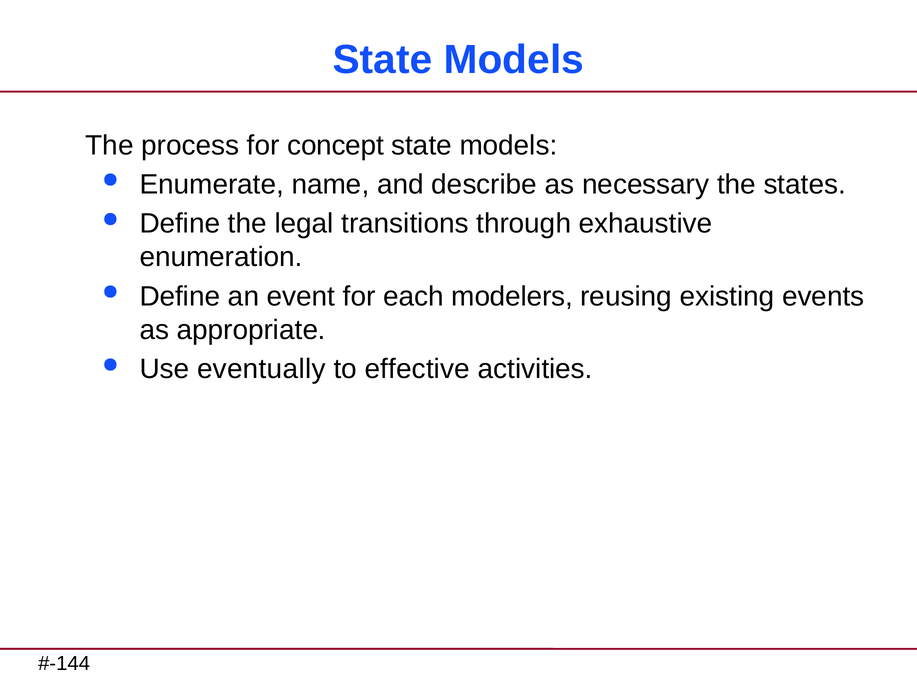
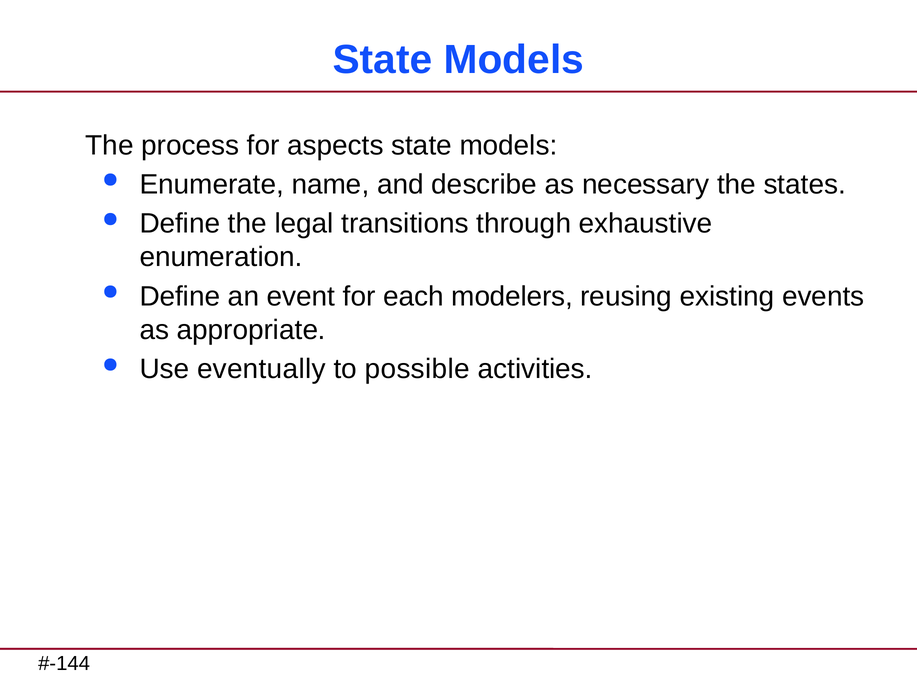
concept: concept -> aspects
effective: effective -> possible
